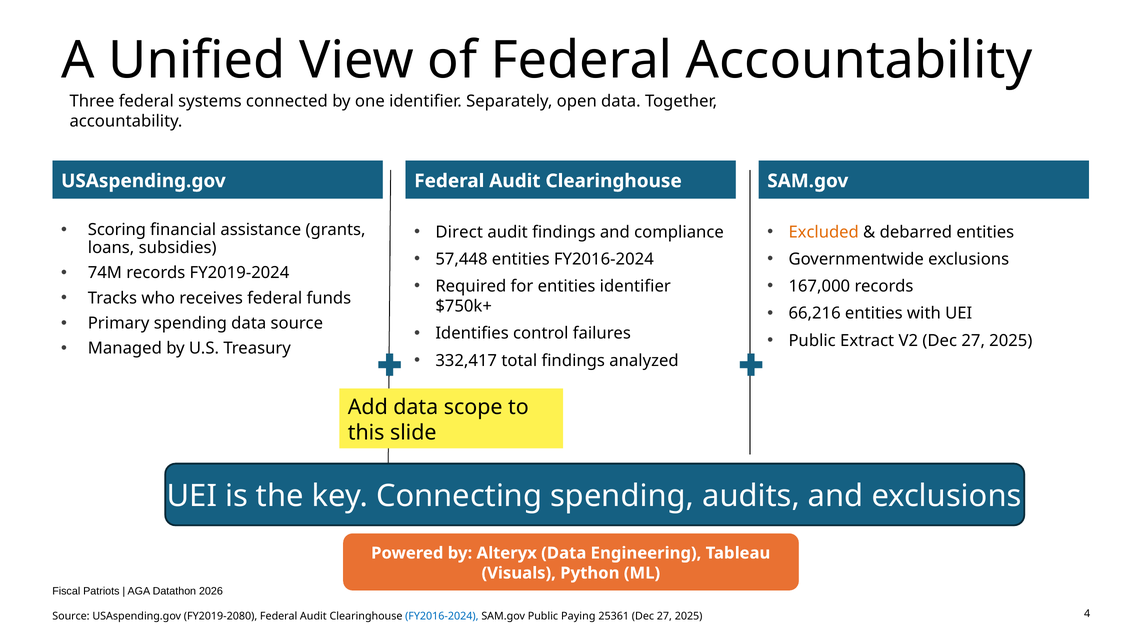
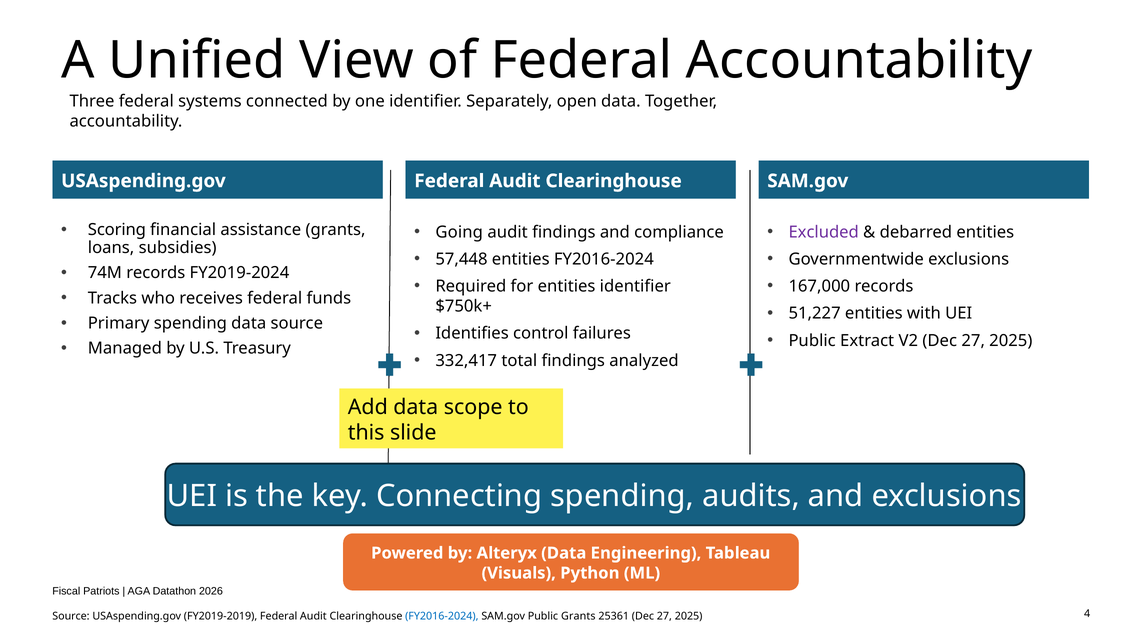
Direct: Direct -> Going
Excluded colour: orange -> purple
66,216: 66,216 -> 51,227
FY2019-2080: FY2019-2080 -> FY2019-2019
Public Paying: Paying -> Grants
